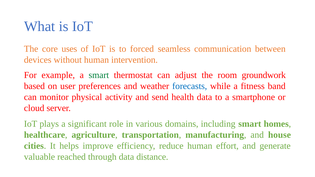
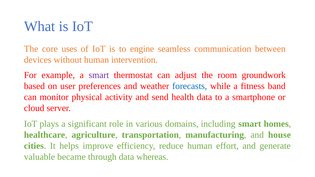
forced: forced -> engine
smart at (99, 75) colour: green -> purple
reached: reached -> became
distance: distance -> whereas
